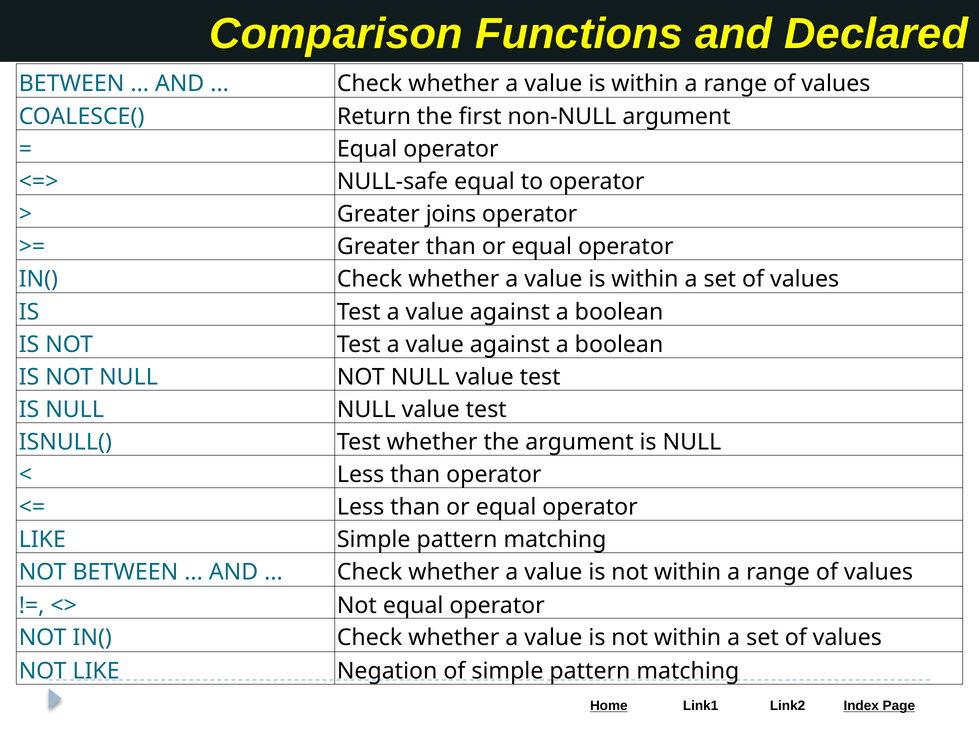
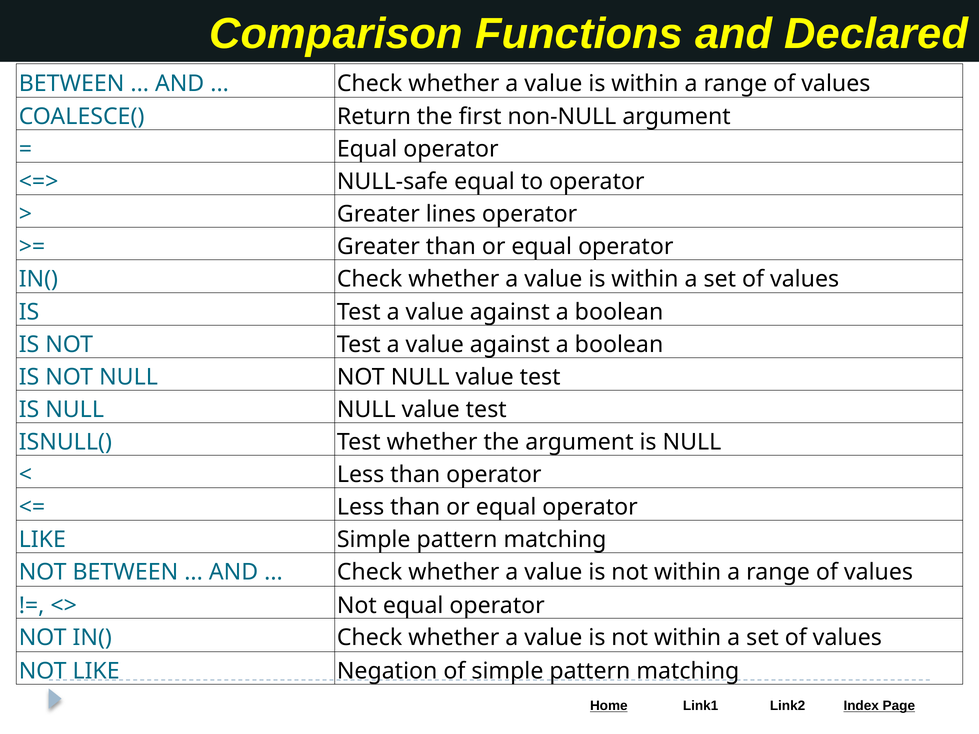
joins: joins -> lines
